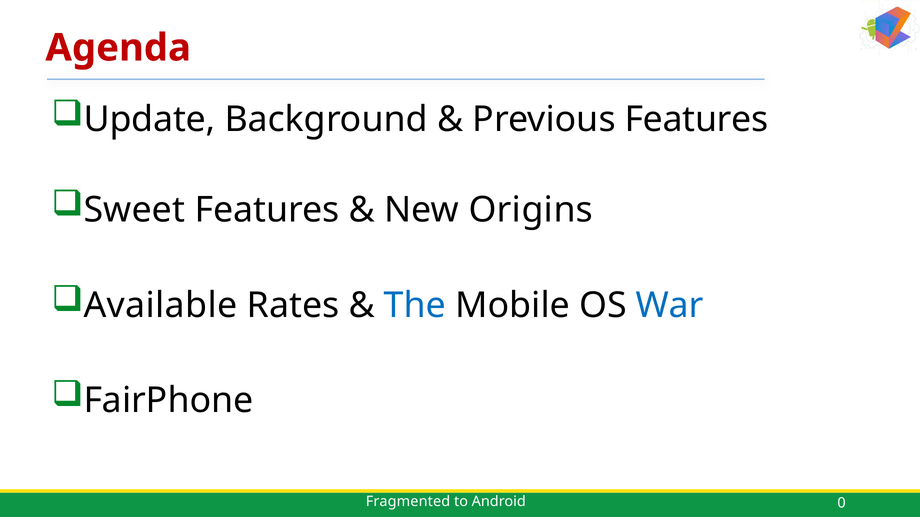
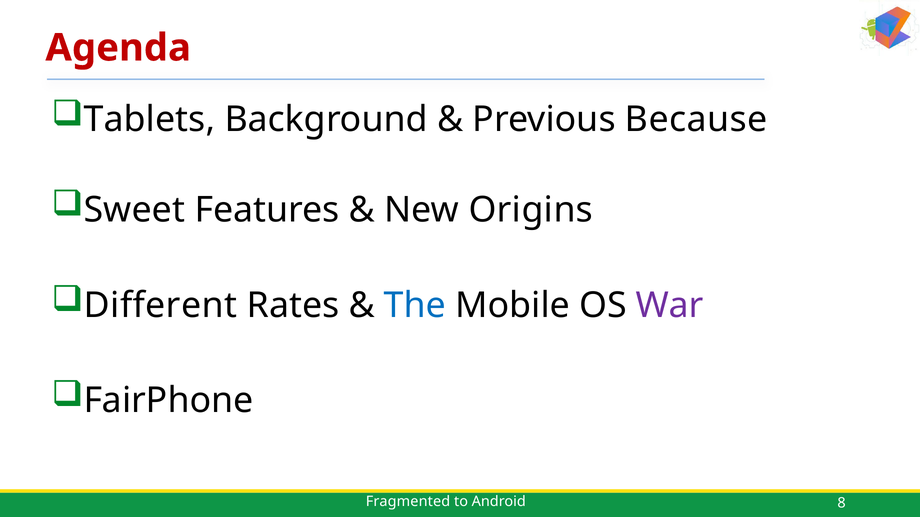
Update: Update -> Tablets
Previous Features: Features -> Because
Available: Available -> Different
War colour: blue -> purple
0: 0 -> 8
